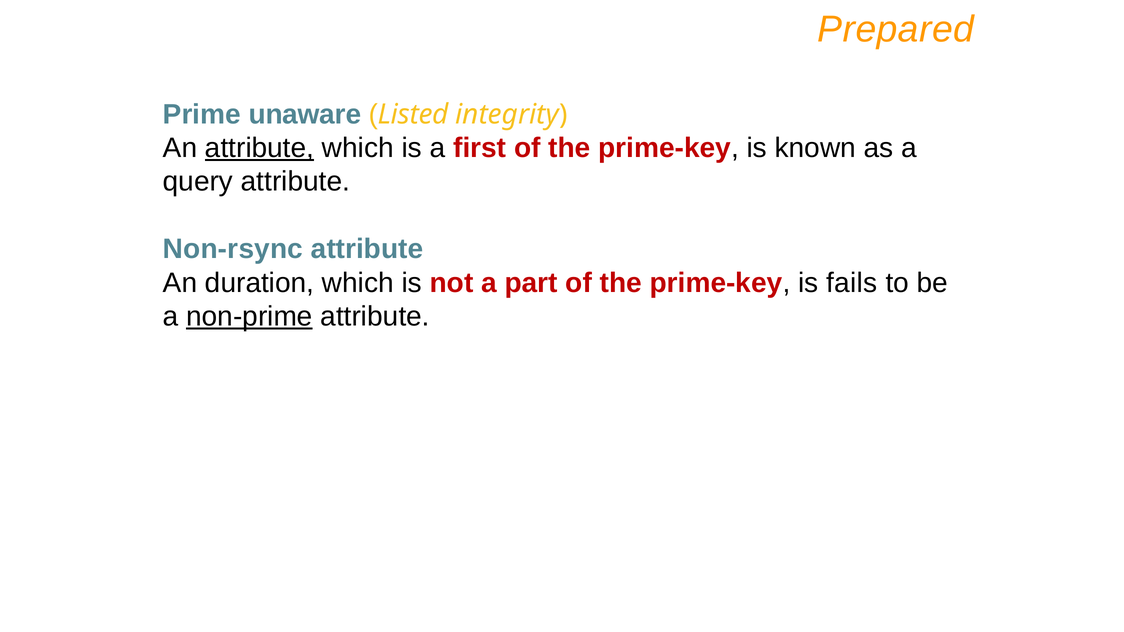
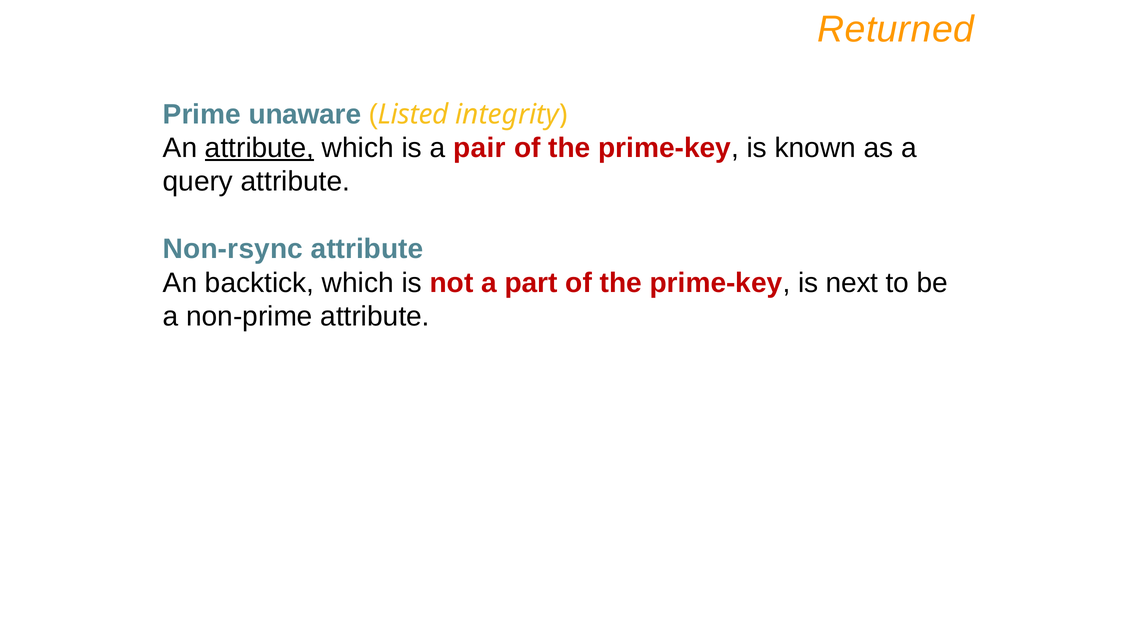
Prepared: Prepared -> Returned
first: first -> pair
duration: duration -> backtick
fails: fails -> next
non-prime underline: present -> none
